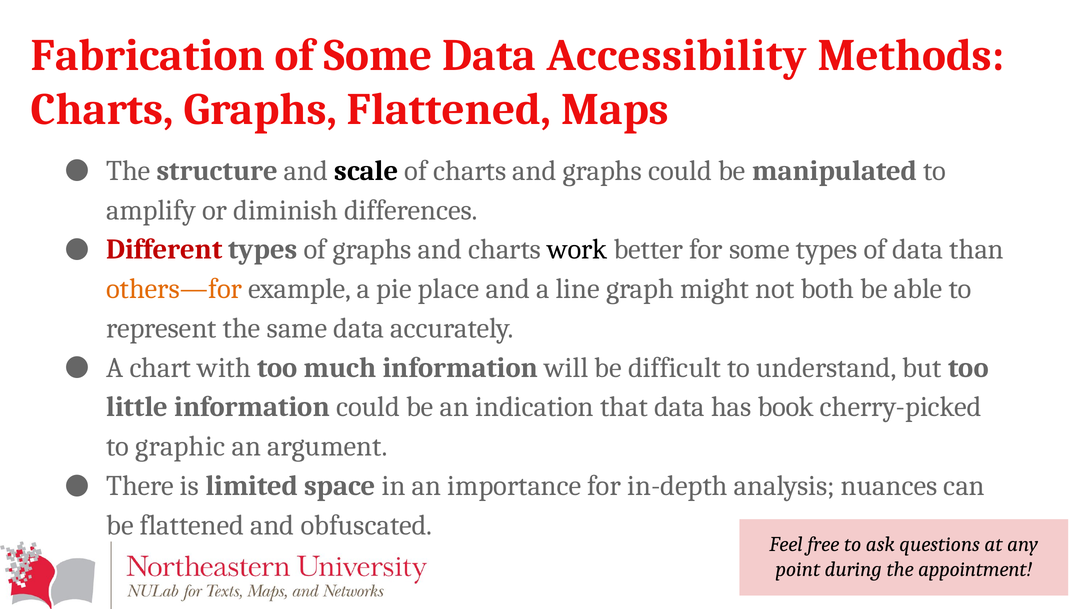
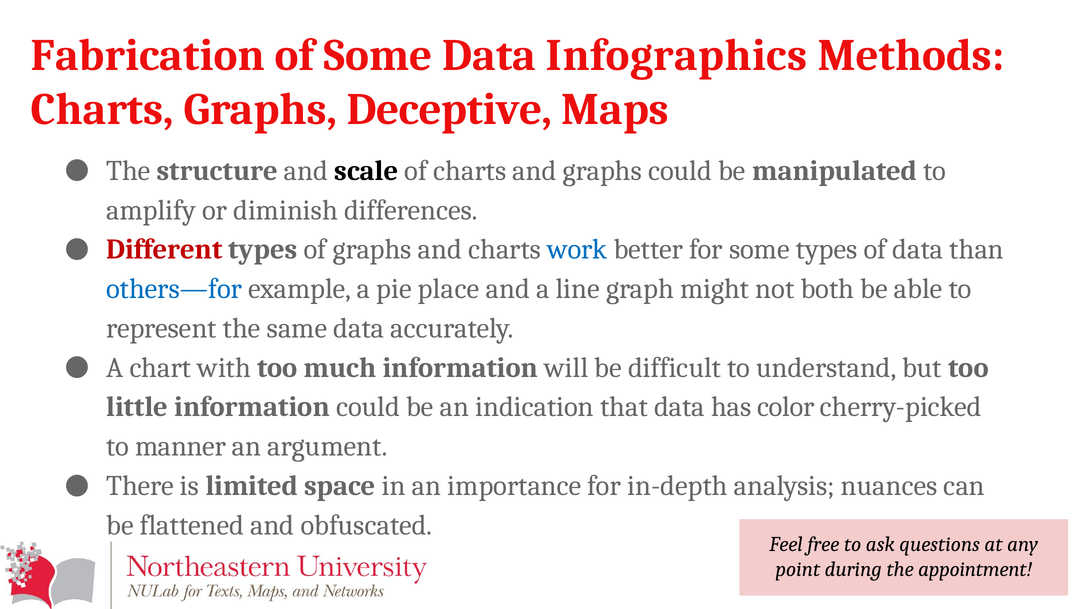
Accessibility: Accessibility -> Infographics
Graphs Flattened: Flattened -> Deceptive
work colour: black -> blue
others—for colour: orange -> blue
book: book -> color
graphic: graphic -> manner
